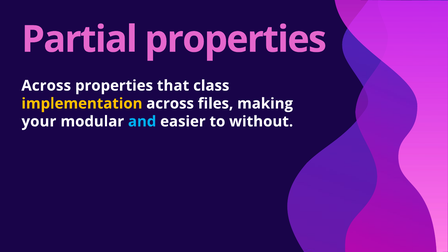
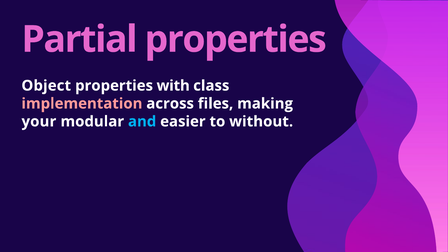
Across at (46, 86): Across -> Object
that: that -> with
implementation colour: yellow -> pink
